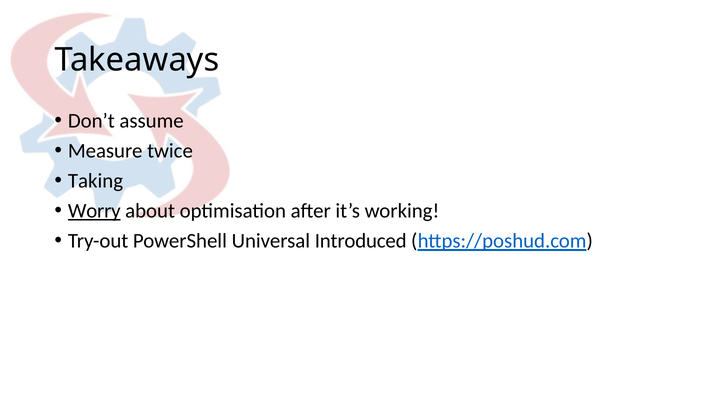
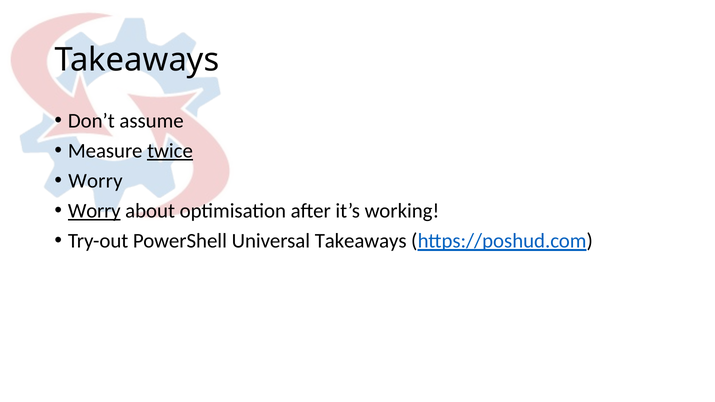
twice underline: none -> present
Taking at (96, 181): Taking -> Worry
Universal Introduced: Introduced -> Takeaways
